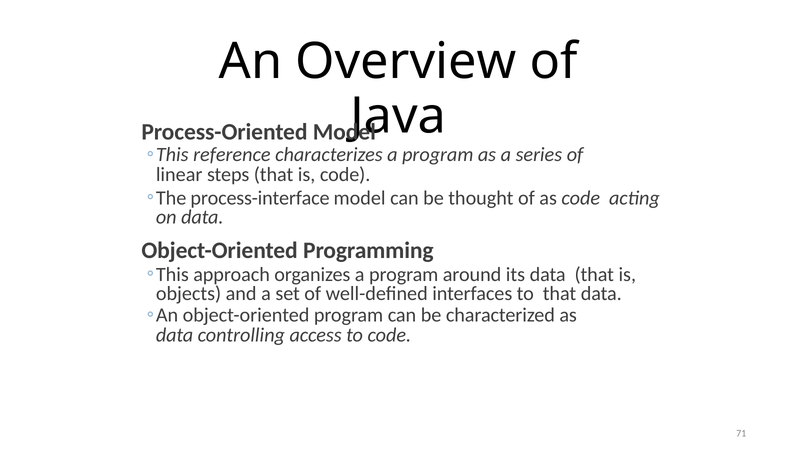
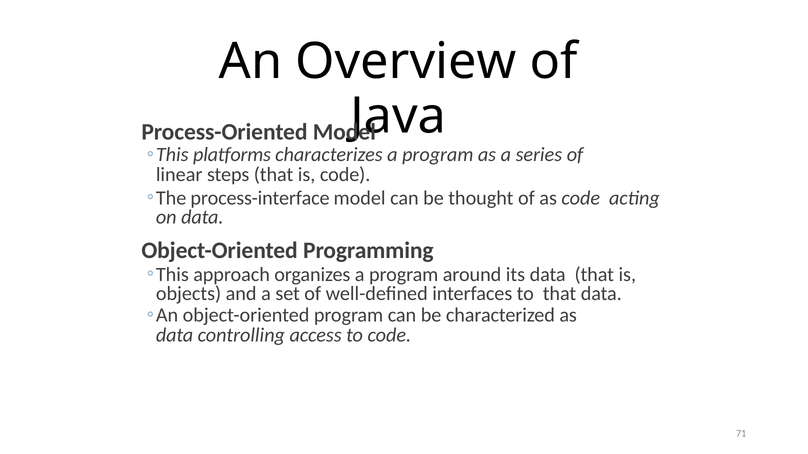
reference: reference -> platforms
